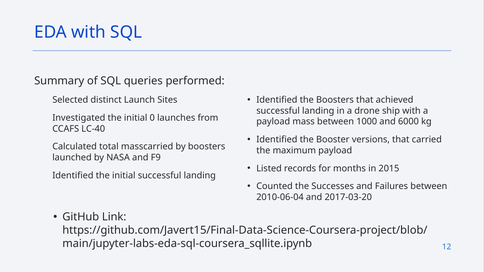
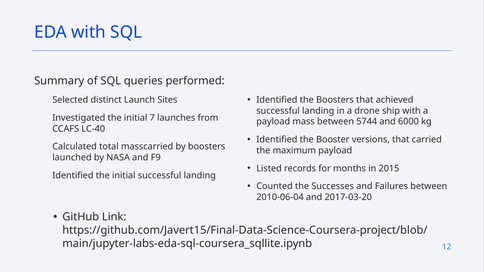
0: 0 -> 7
1000: 1000 -> 5744
